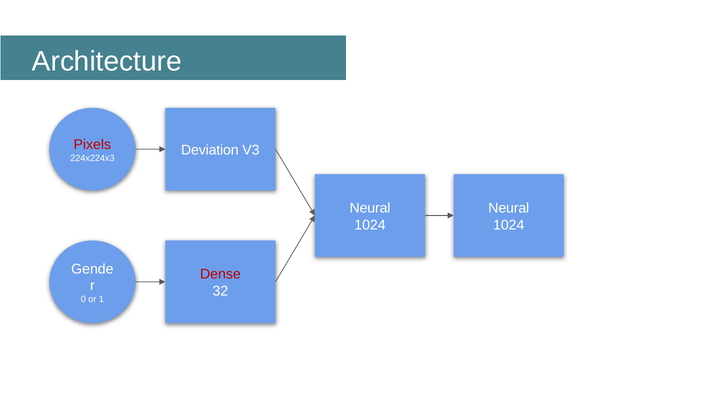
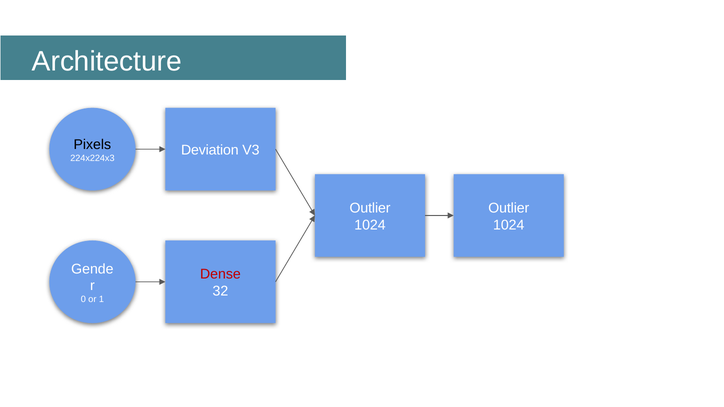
Pixels colour: red -> black
Neural at (370, 208): Neural -> Outlier
Neural at (509, 208): Neural -> Outlier
